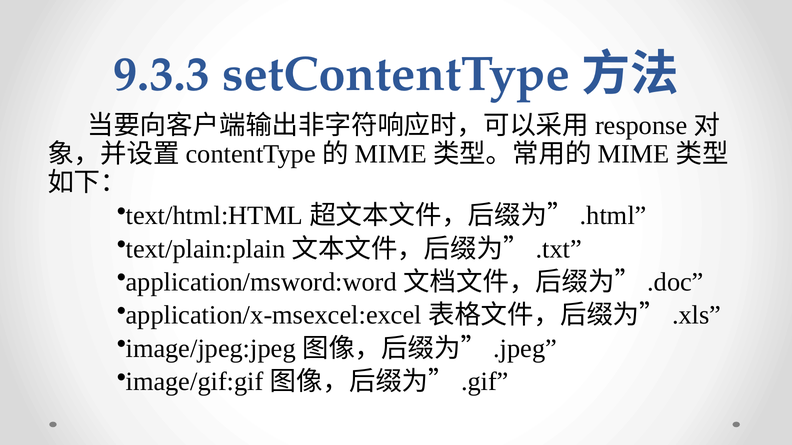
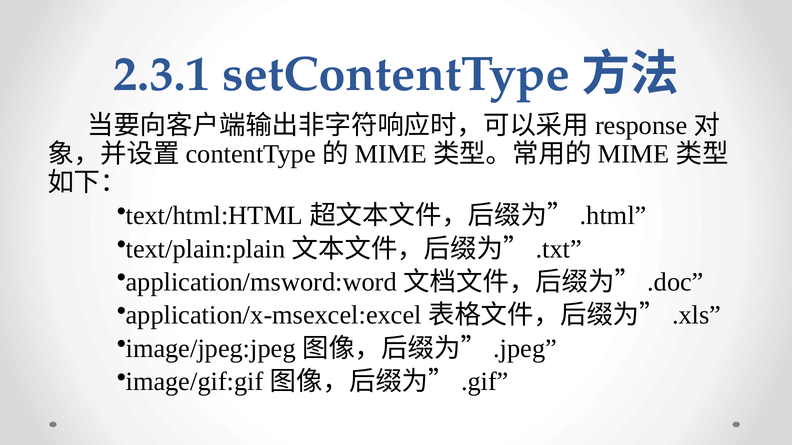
9.3.3: 9.3.3 -> 2.3.1
